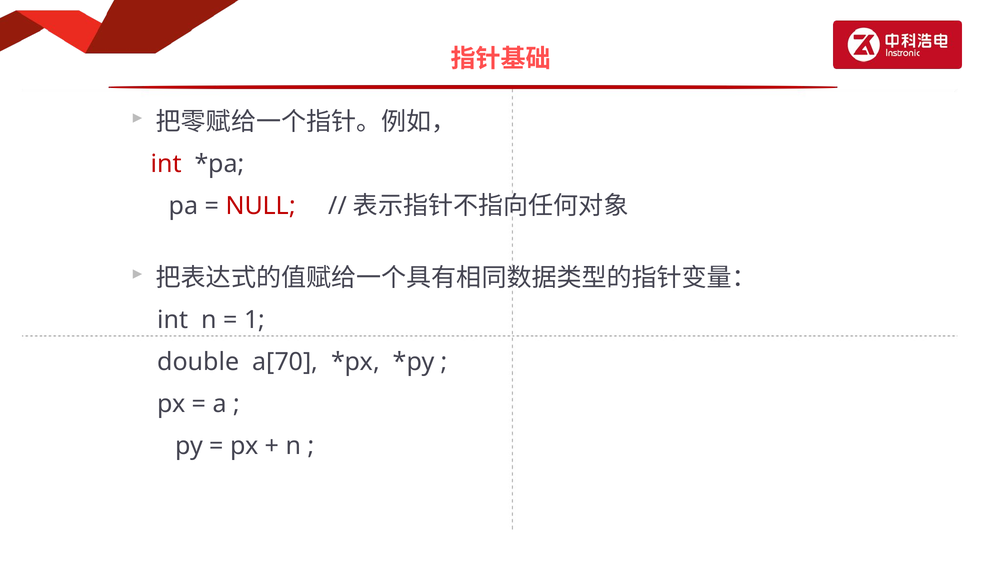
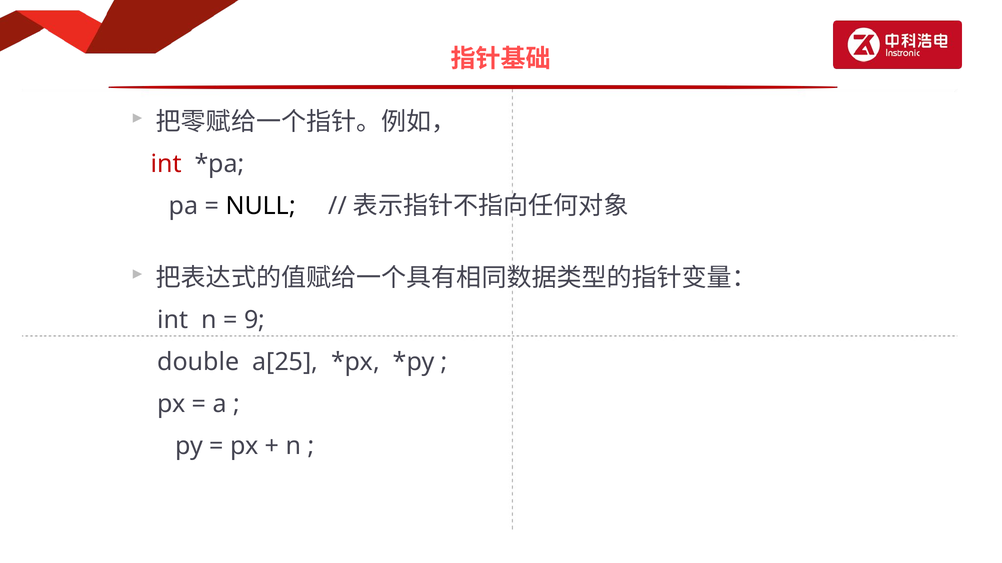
NULL colour: red -> black
1: 1 -> 9
a[70: a[70 -> a[25
